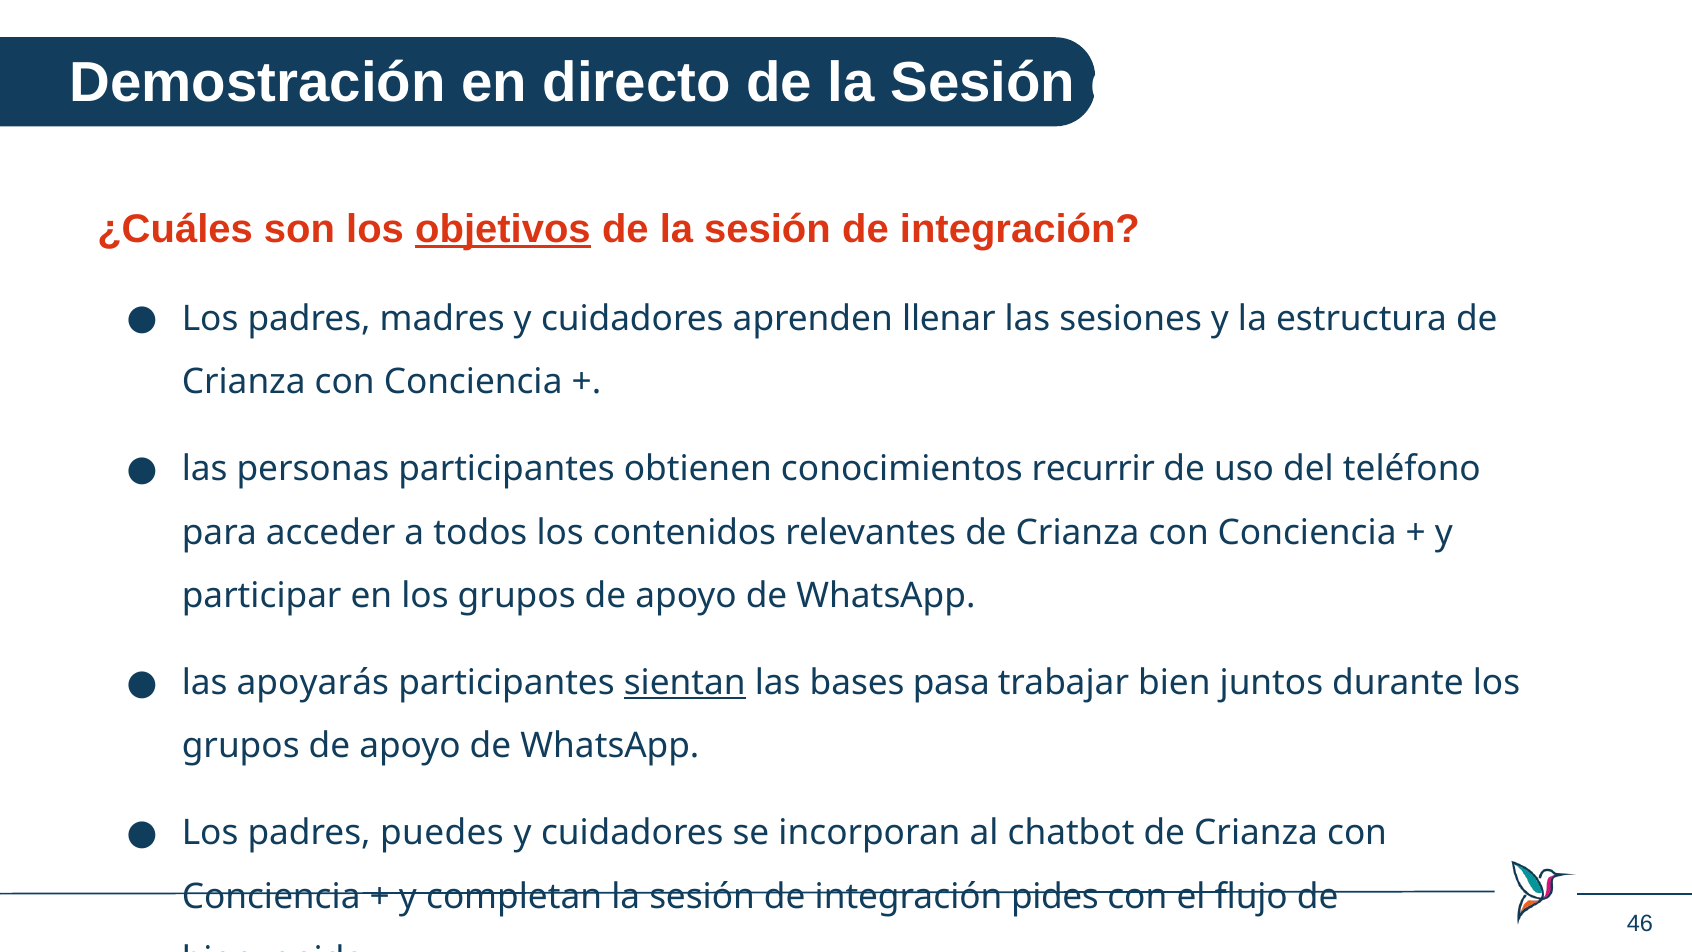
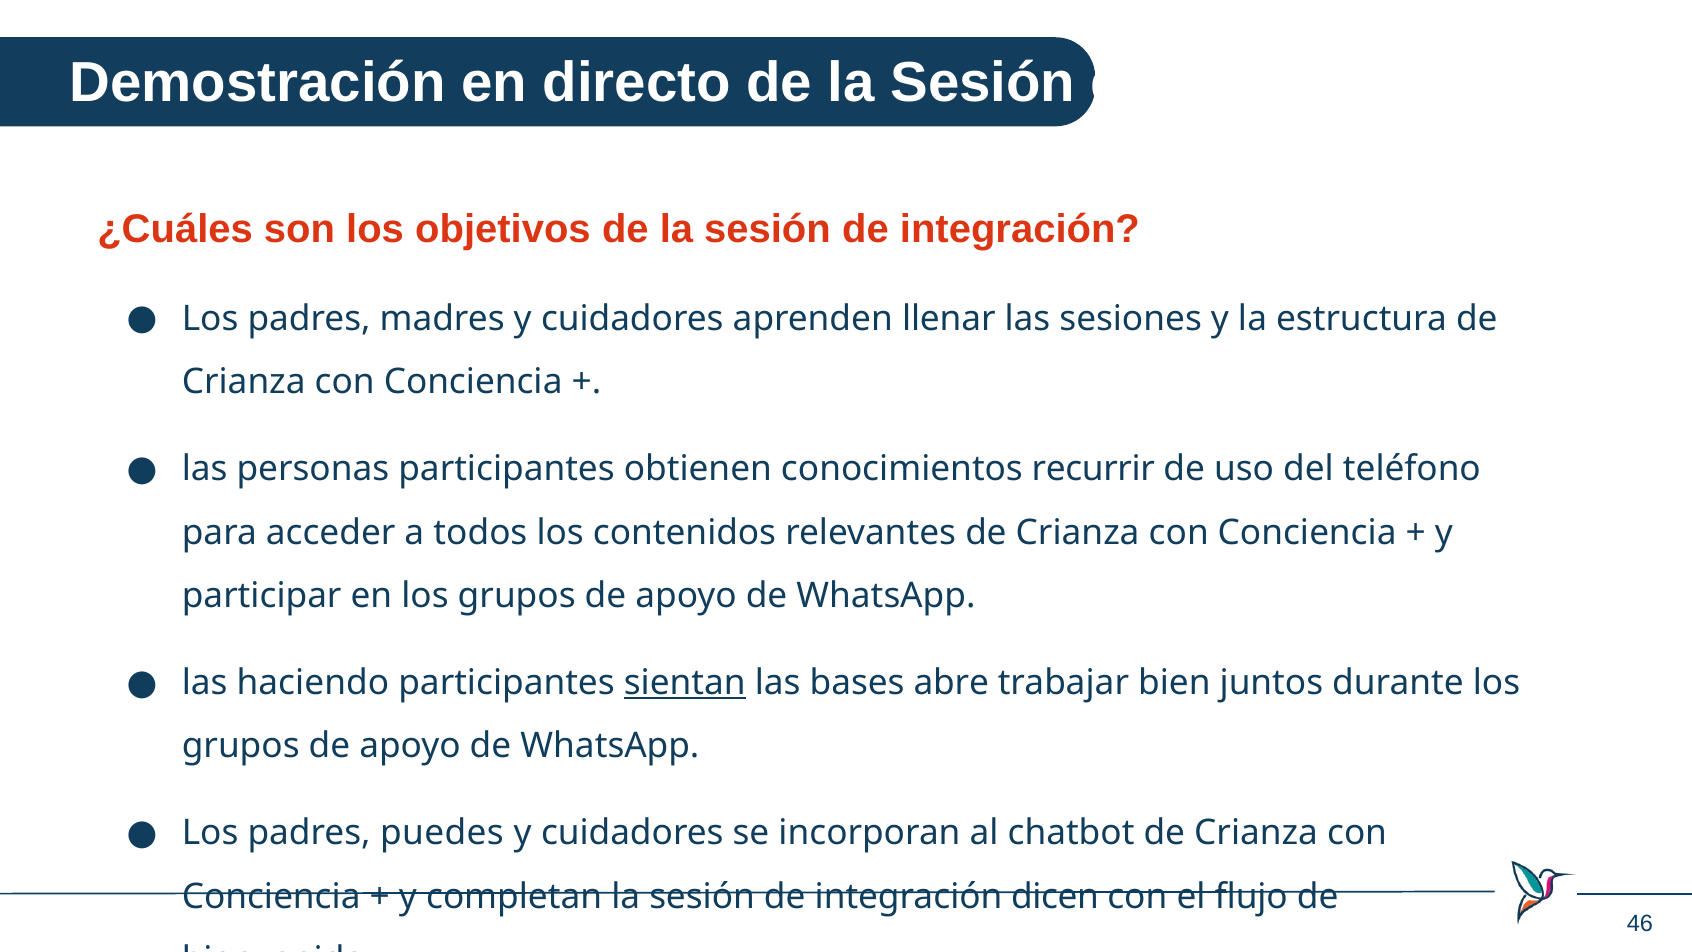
objetivos underline: present -> none
apoyarás: apoyarás -> haciendo
pasa: pasa -> abre
pides: pides -> dicen
